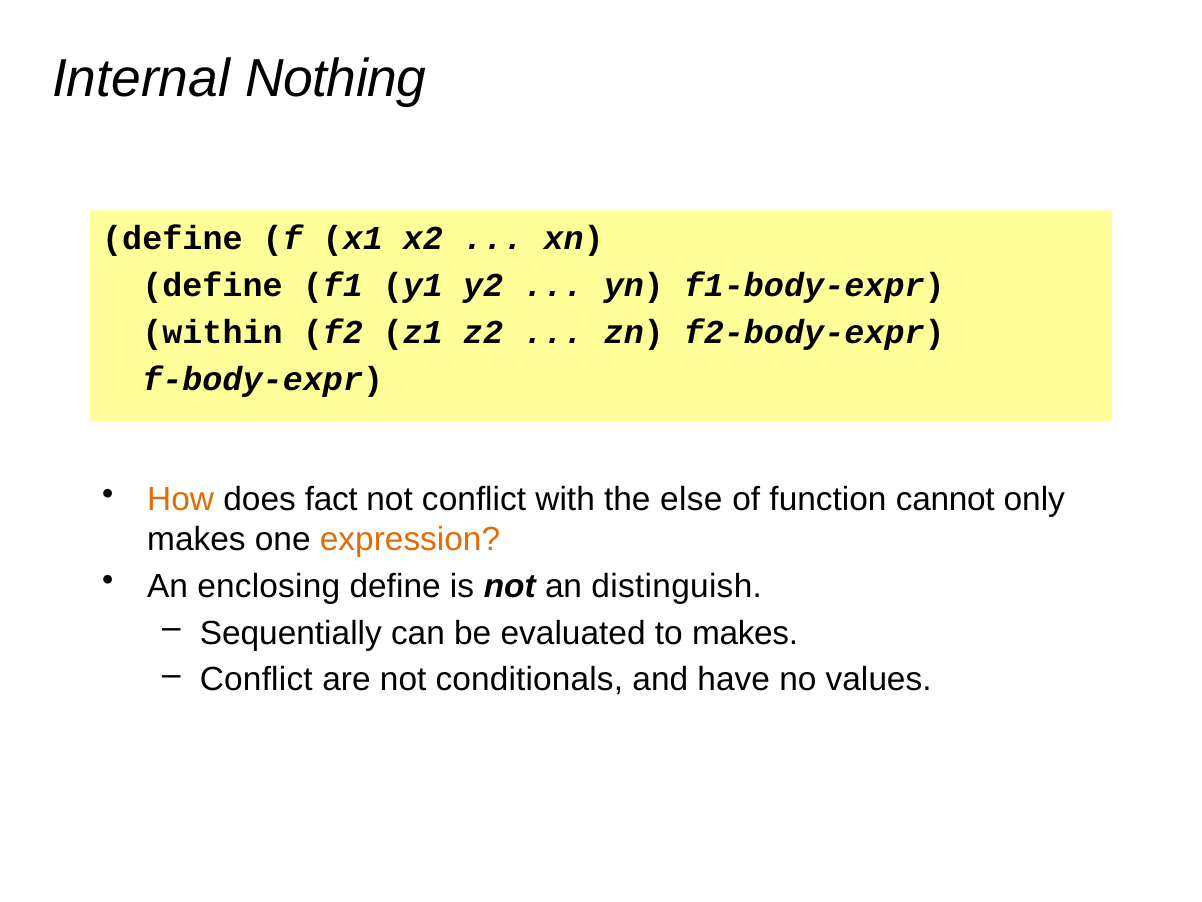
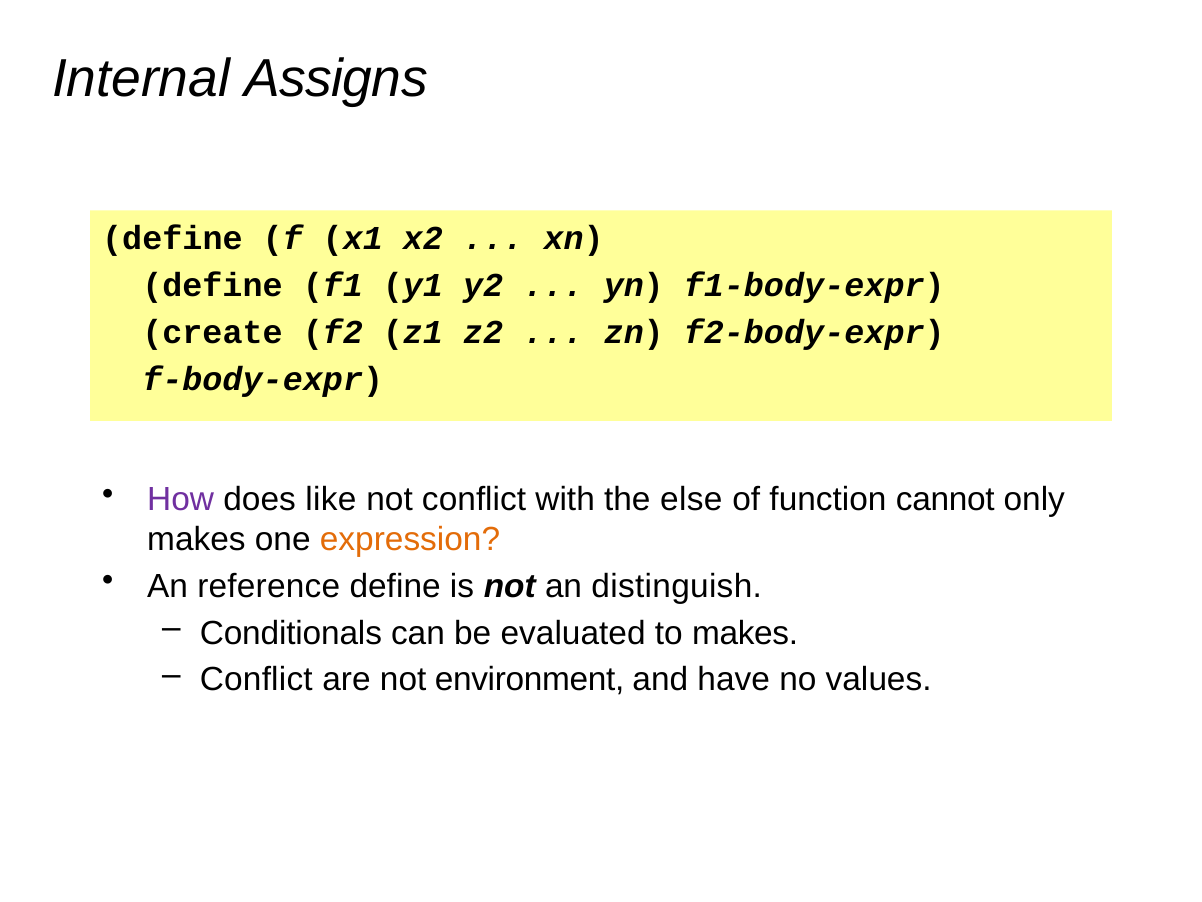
Nothing: Nothing -> Assigns
within: within -> create
How colour: orange -> purple
fact: fact -> like
enclosing: enclosing -> reference
Sequentially: Sequentially -> Conditionals
conditionals: conditionals -> environment
